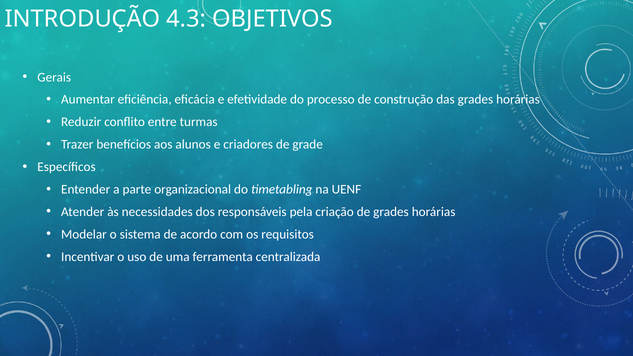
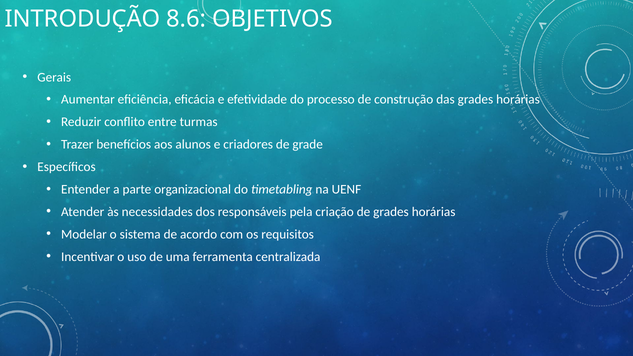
4.3: 4.3 -> 8.6
